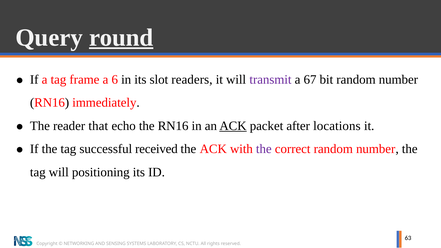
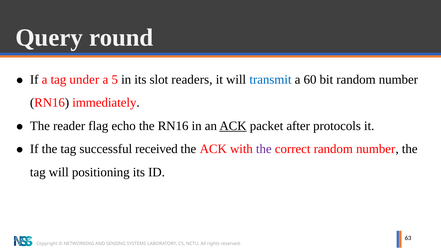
round underline: present -> none
frame: frame -> under
6: 6 -> 5
transmit colour: purple -> blue
67: 67 -> 60
that: that -> flag
locations: locations -> protocols
